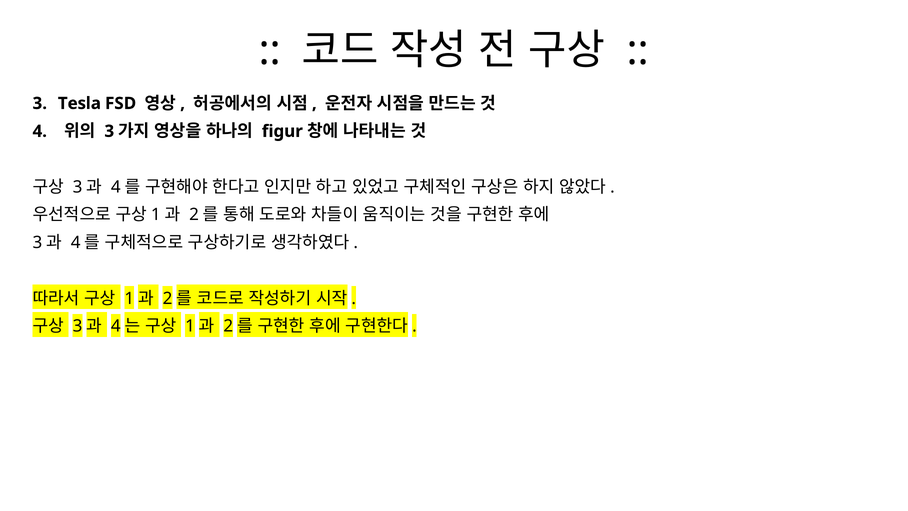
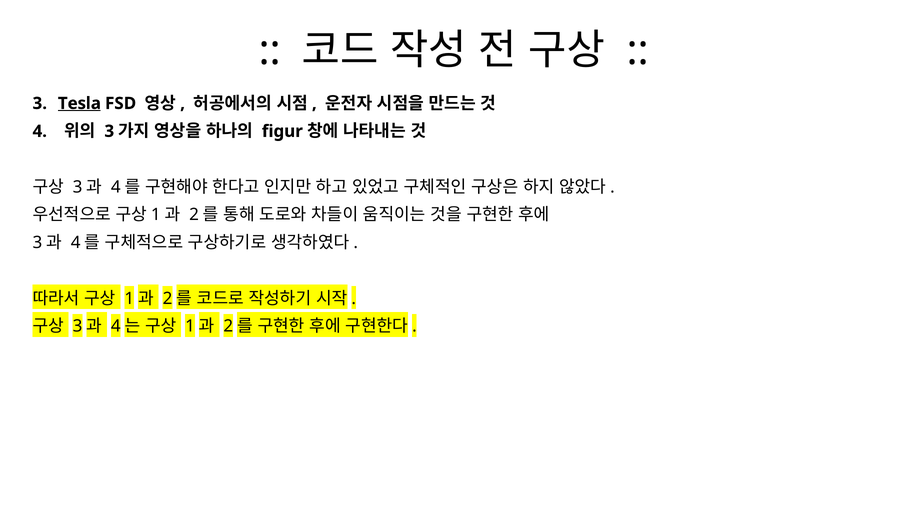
Tesla underline: none -> present
